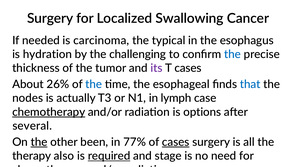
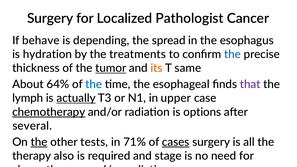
Swallowing: Swallowing -> Pathologist
needed: needed -> behave
carcinoma: carcinoma -> depending
typical: typical -> spread
challenging: challenging -> treatments
tumor underline: none -> present
its colour: purple -> orange
T cases: cases -> same
26%: 26% -> 64%
that colour: blue -> purple
nodes: nodes -> lymph
actually underline: none -> present
lymph: lymph -> upper
been: been -> tests
77%: 77% -> 71%
required underline: present -> none
